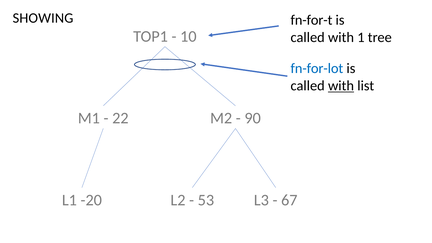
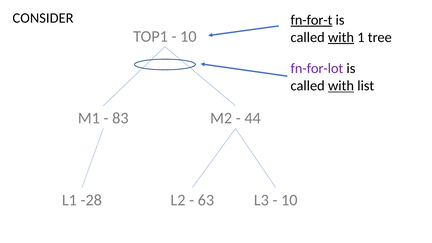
SHOWING: SHOWING -> CONSIDER
fn-for-t underline: none -> present
with at (341, 37) underline: none -> present
fn-for-lot colour: blue -> purple
22: 22 -> 83
90: 90 -> 44
-20: -20 -> -28
53: 53 -> 63
67 at (289, 200): 67 -> 10
